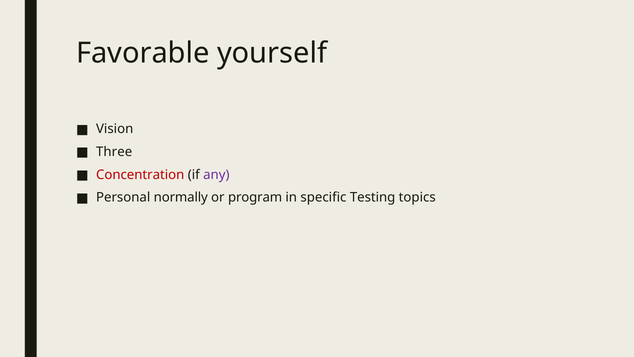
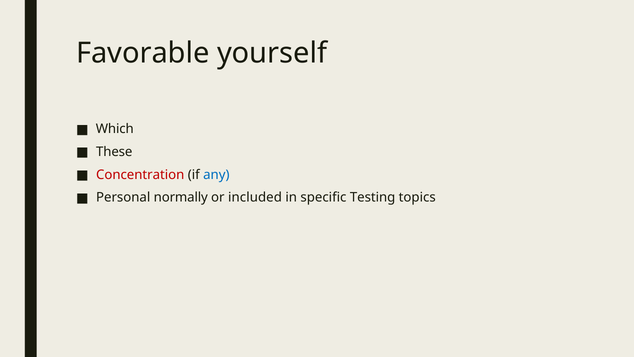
Vision: Vision -> Which
Three: Three -> These
any colour: purple -> blue
program: program -> included
